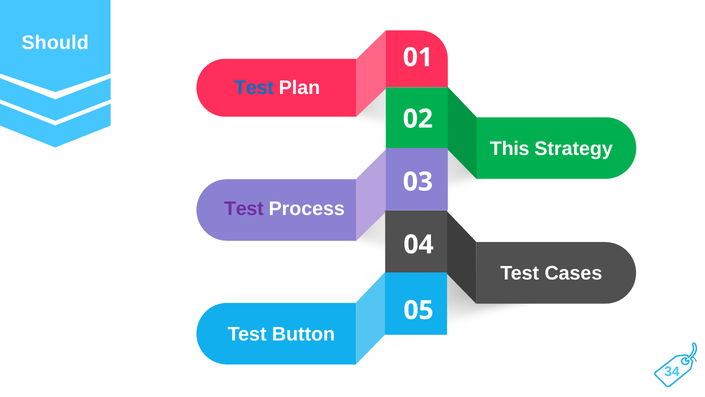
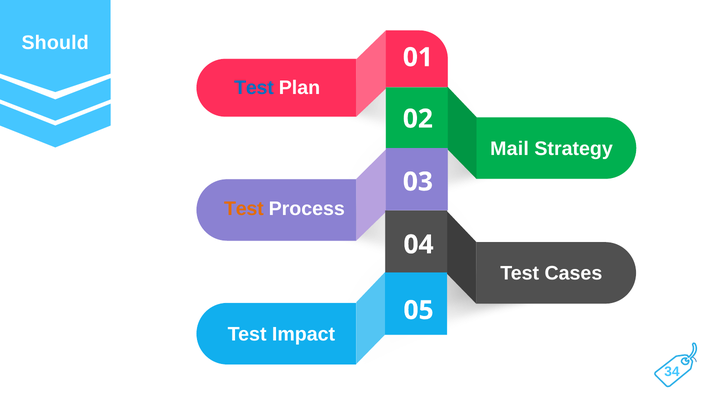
This: This -> Mail
Test at (244, 209) colour: purple -> orange
Button: Button -> Impact
